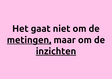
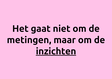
metingen underline: present -> none
